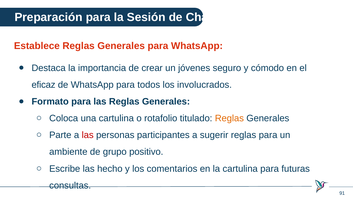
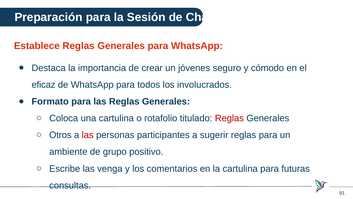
Reglas at (229, 118) colour: orange -> red
Parte: Parte -> Otros
hecho: hecho -> venga
